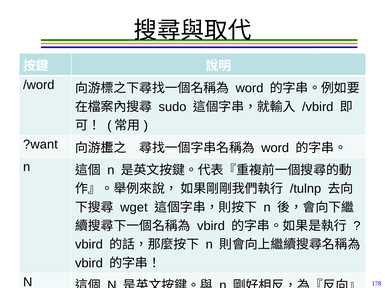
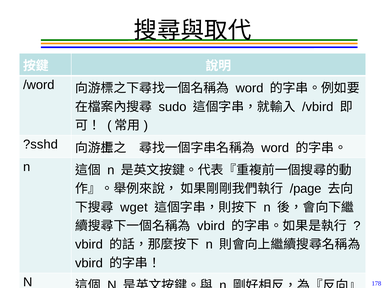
?want: ?want -> ?sshd
/tulnp: /tulnp -> /page
